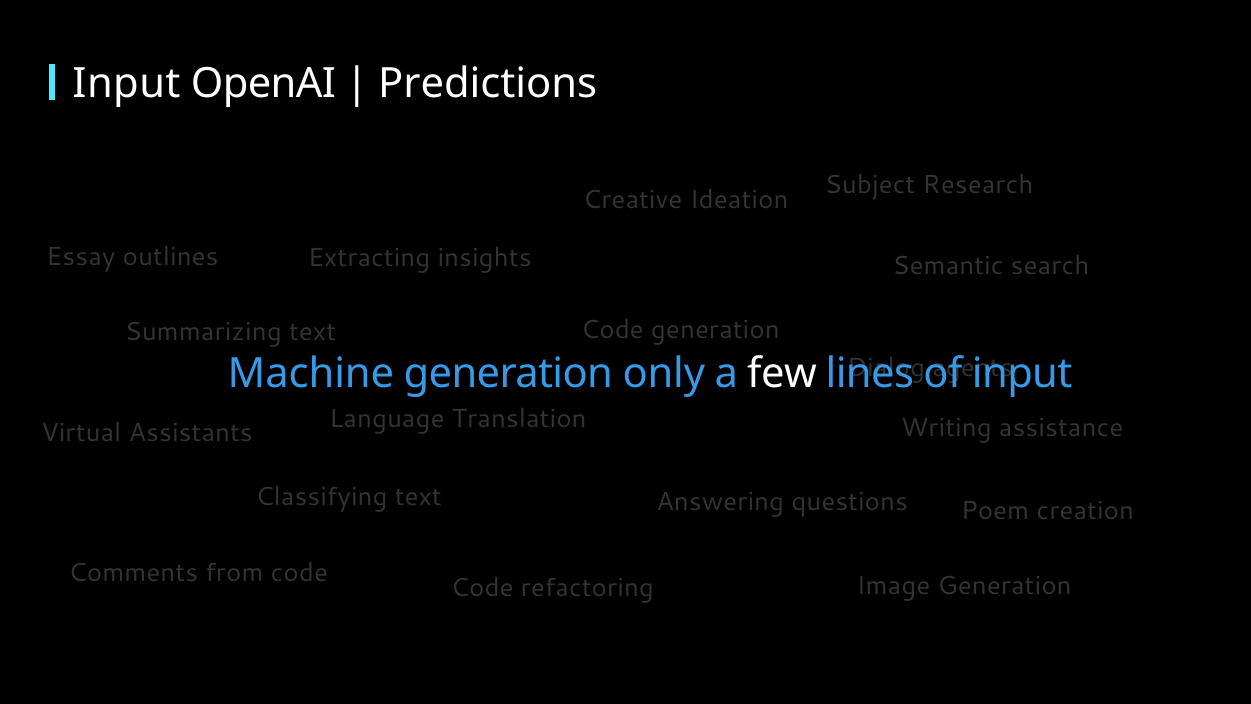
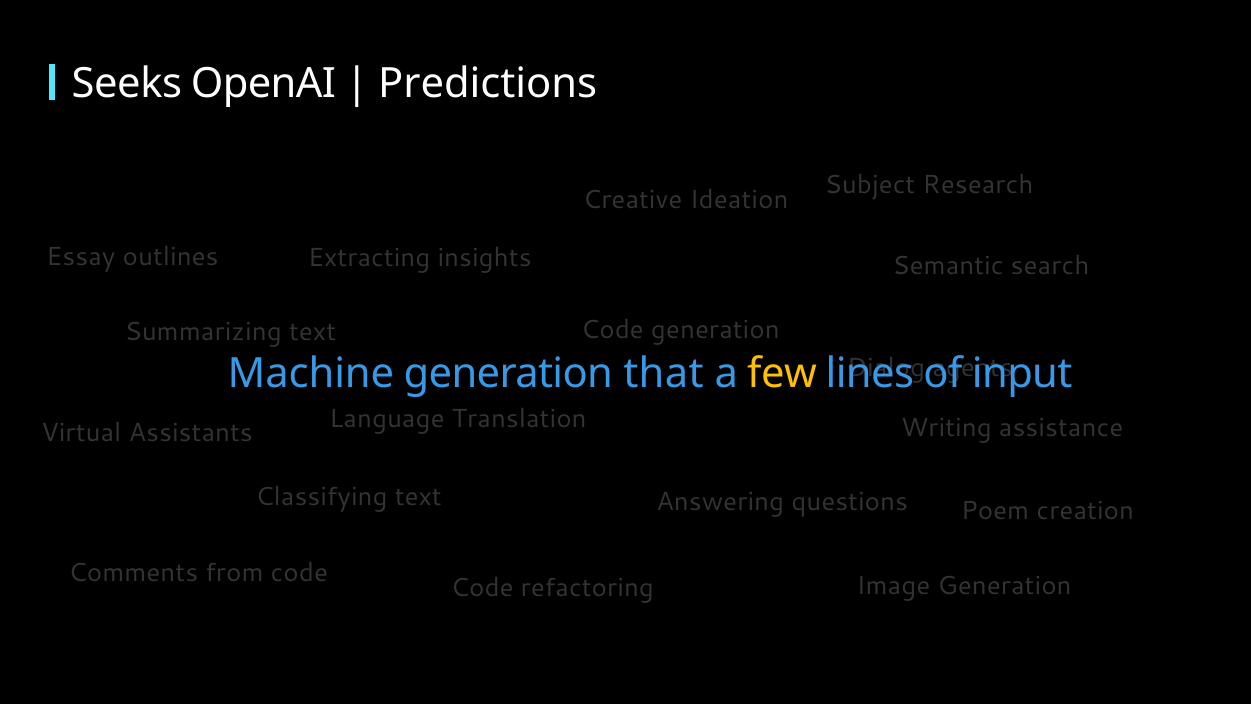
Input at (126, 84): Input -> Seeks
only: only -> that
few colour: white -> yellow
